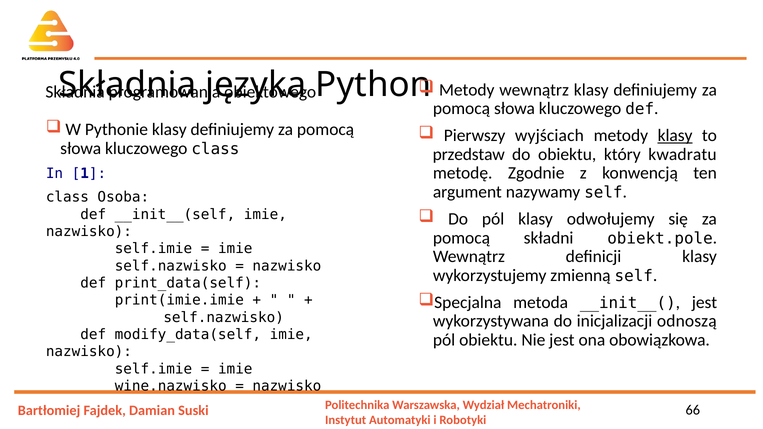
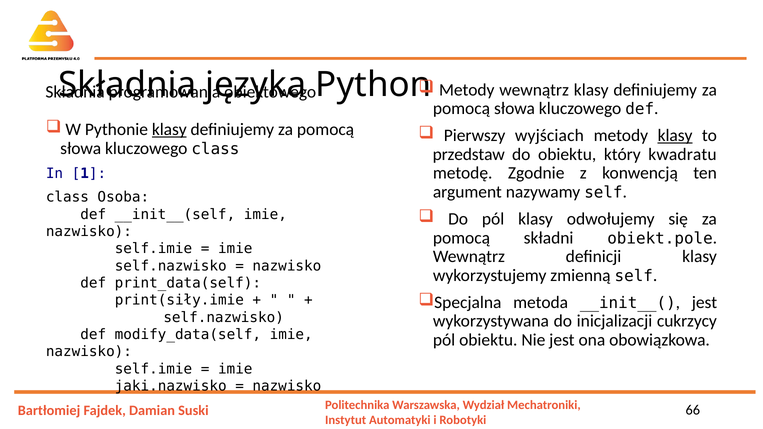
klasy at (169, 130) underline: none -> present
print(imie.imie: print(imie.imie -> print(siły.imie
odnoszą: odnoszą -> cukrzycy
wine.nazwisko: wine.nazwisko -> jaki.nazwisko
